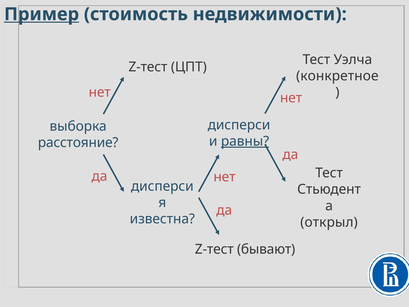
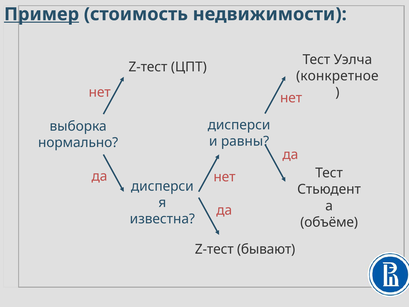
равны underline: present -> none
расстояние: расстояние -> нормально
открыл: открыл -> объёме
